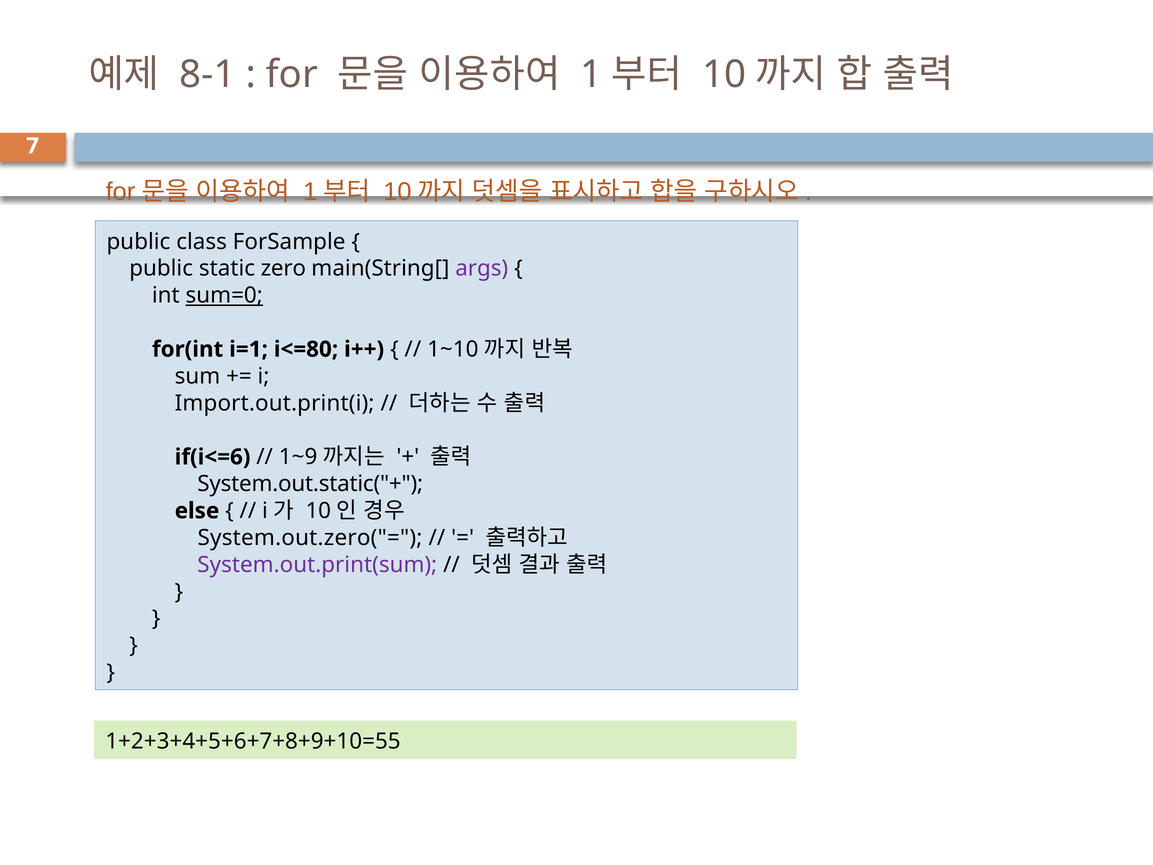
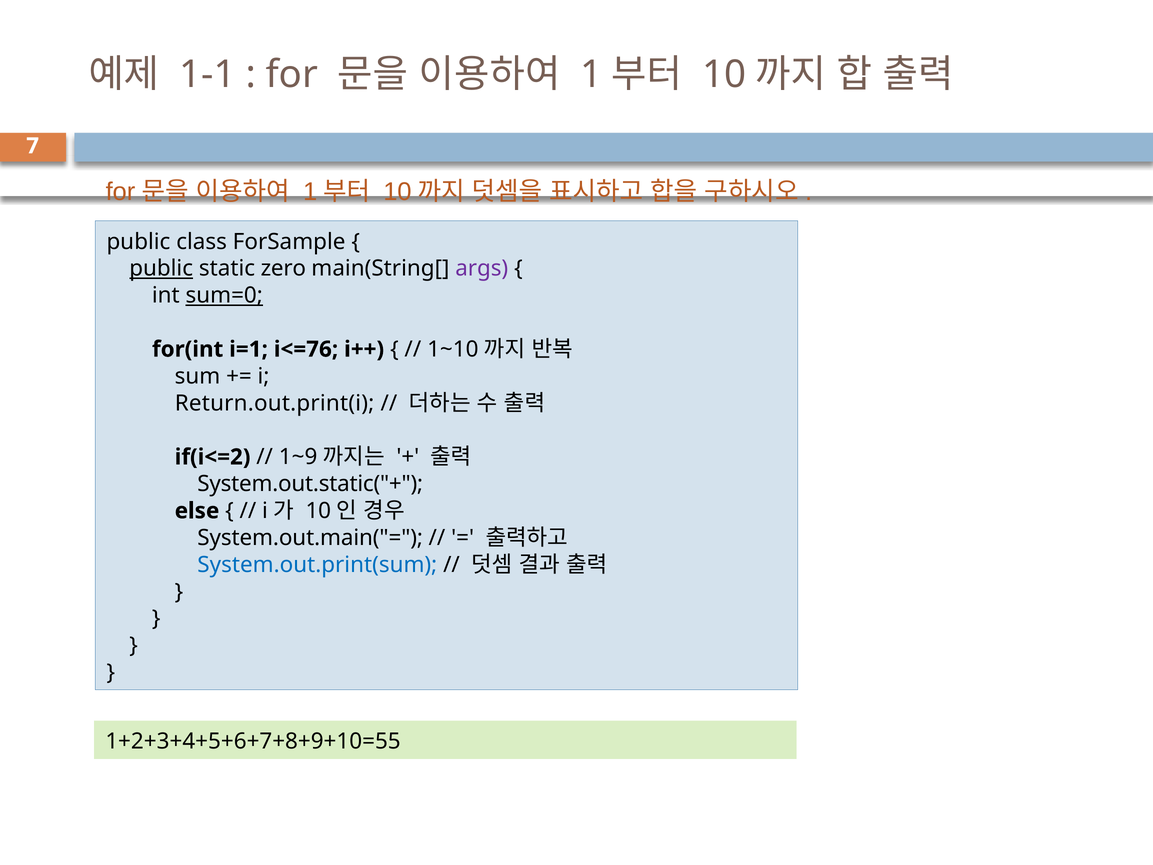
8-1: 8-1 -> 1-1
public at (161, 268) underline: none -> present
i<=80: i<=80 -> i<=76
Import.out.print(i: Import.out.print(i -> Return.out.print(i
if(i<=6: if(i<=6 -> if(i<=2
System.out.zero("=: System.out.zero("= -> System.out.main("=
System.out.print(sum colour: purple -> blue
